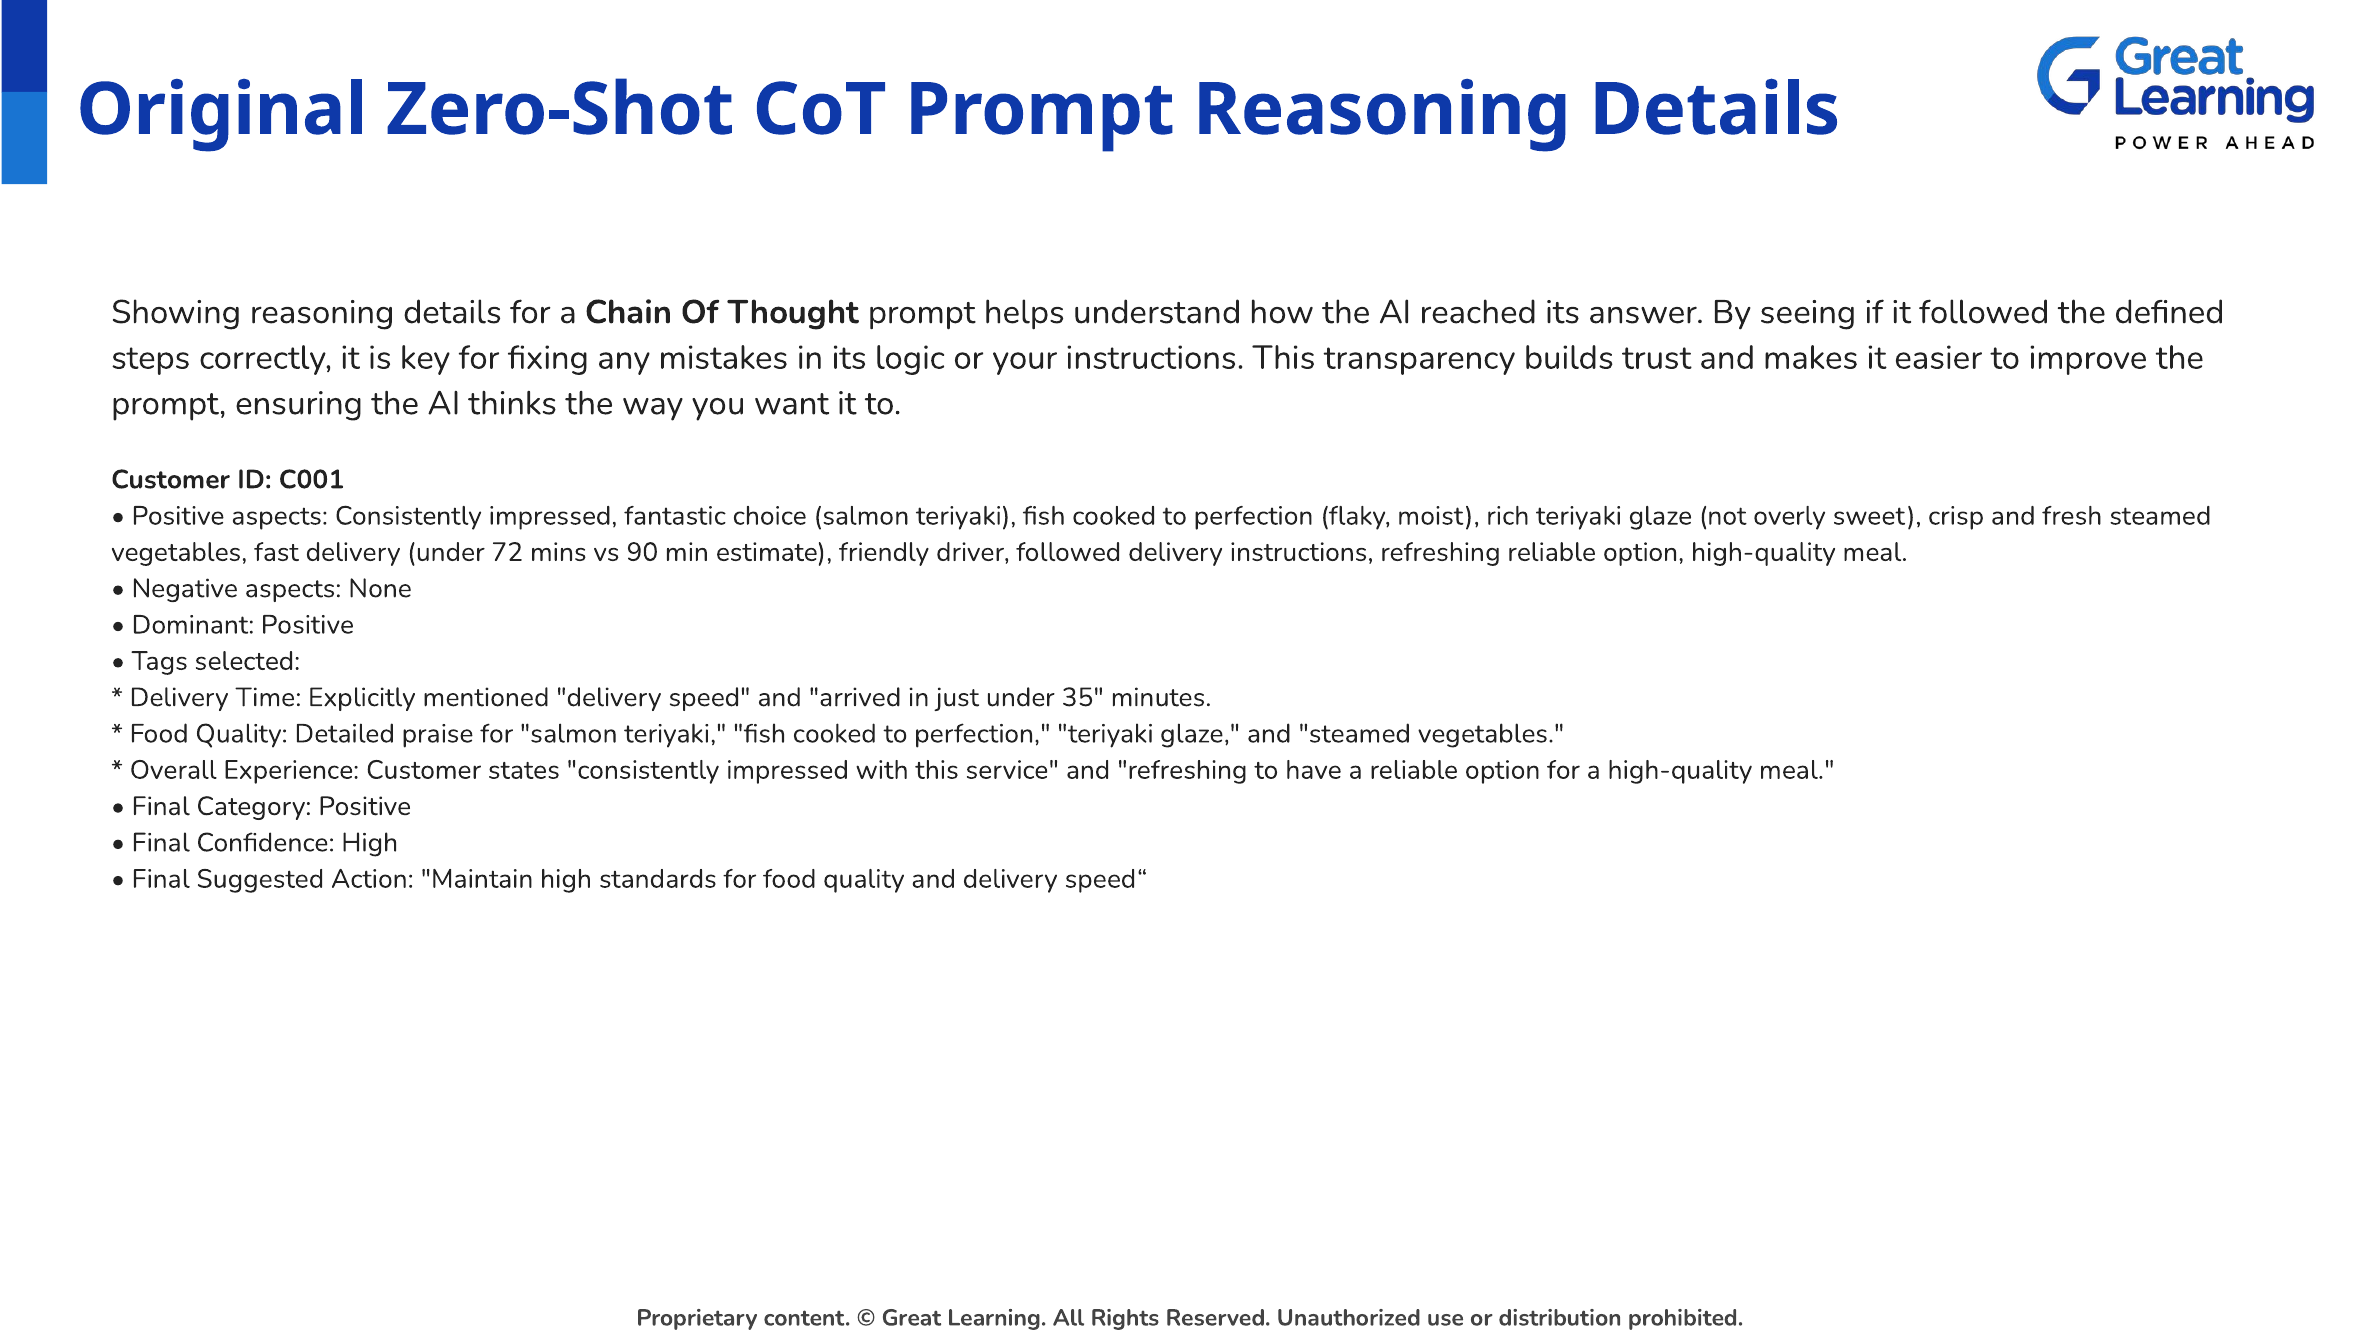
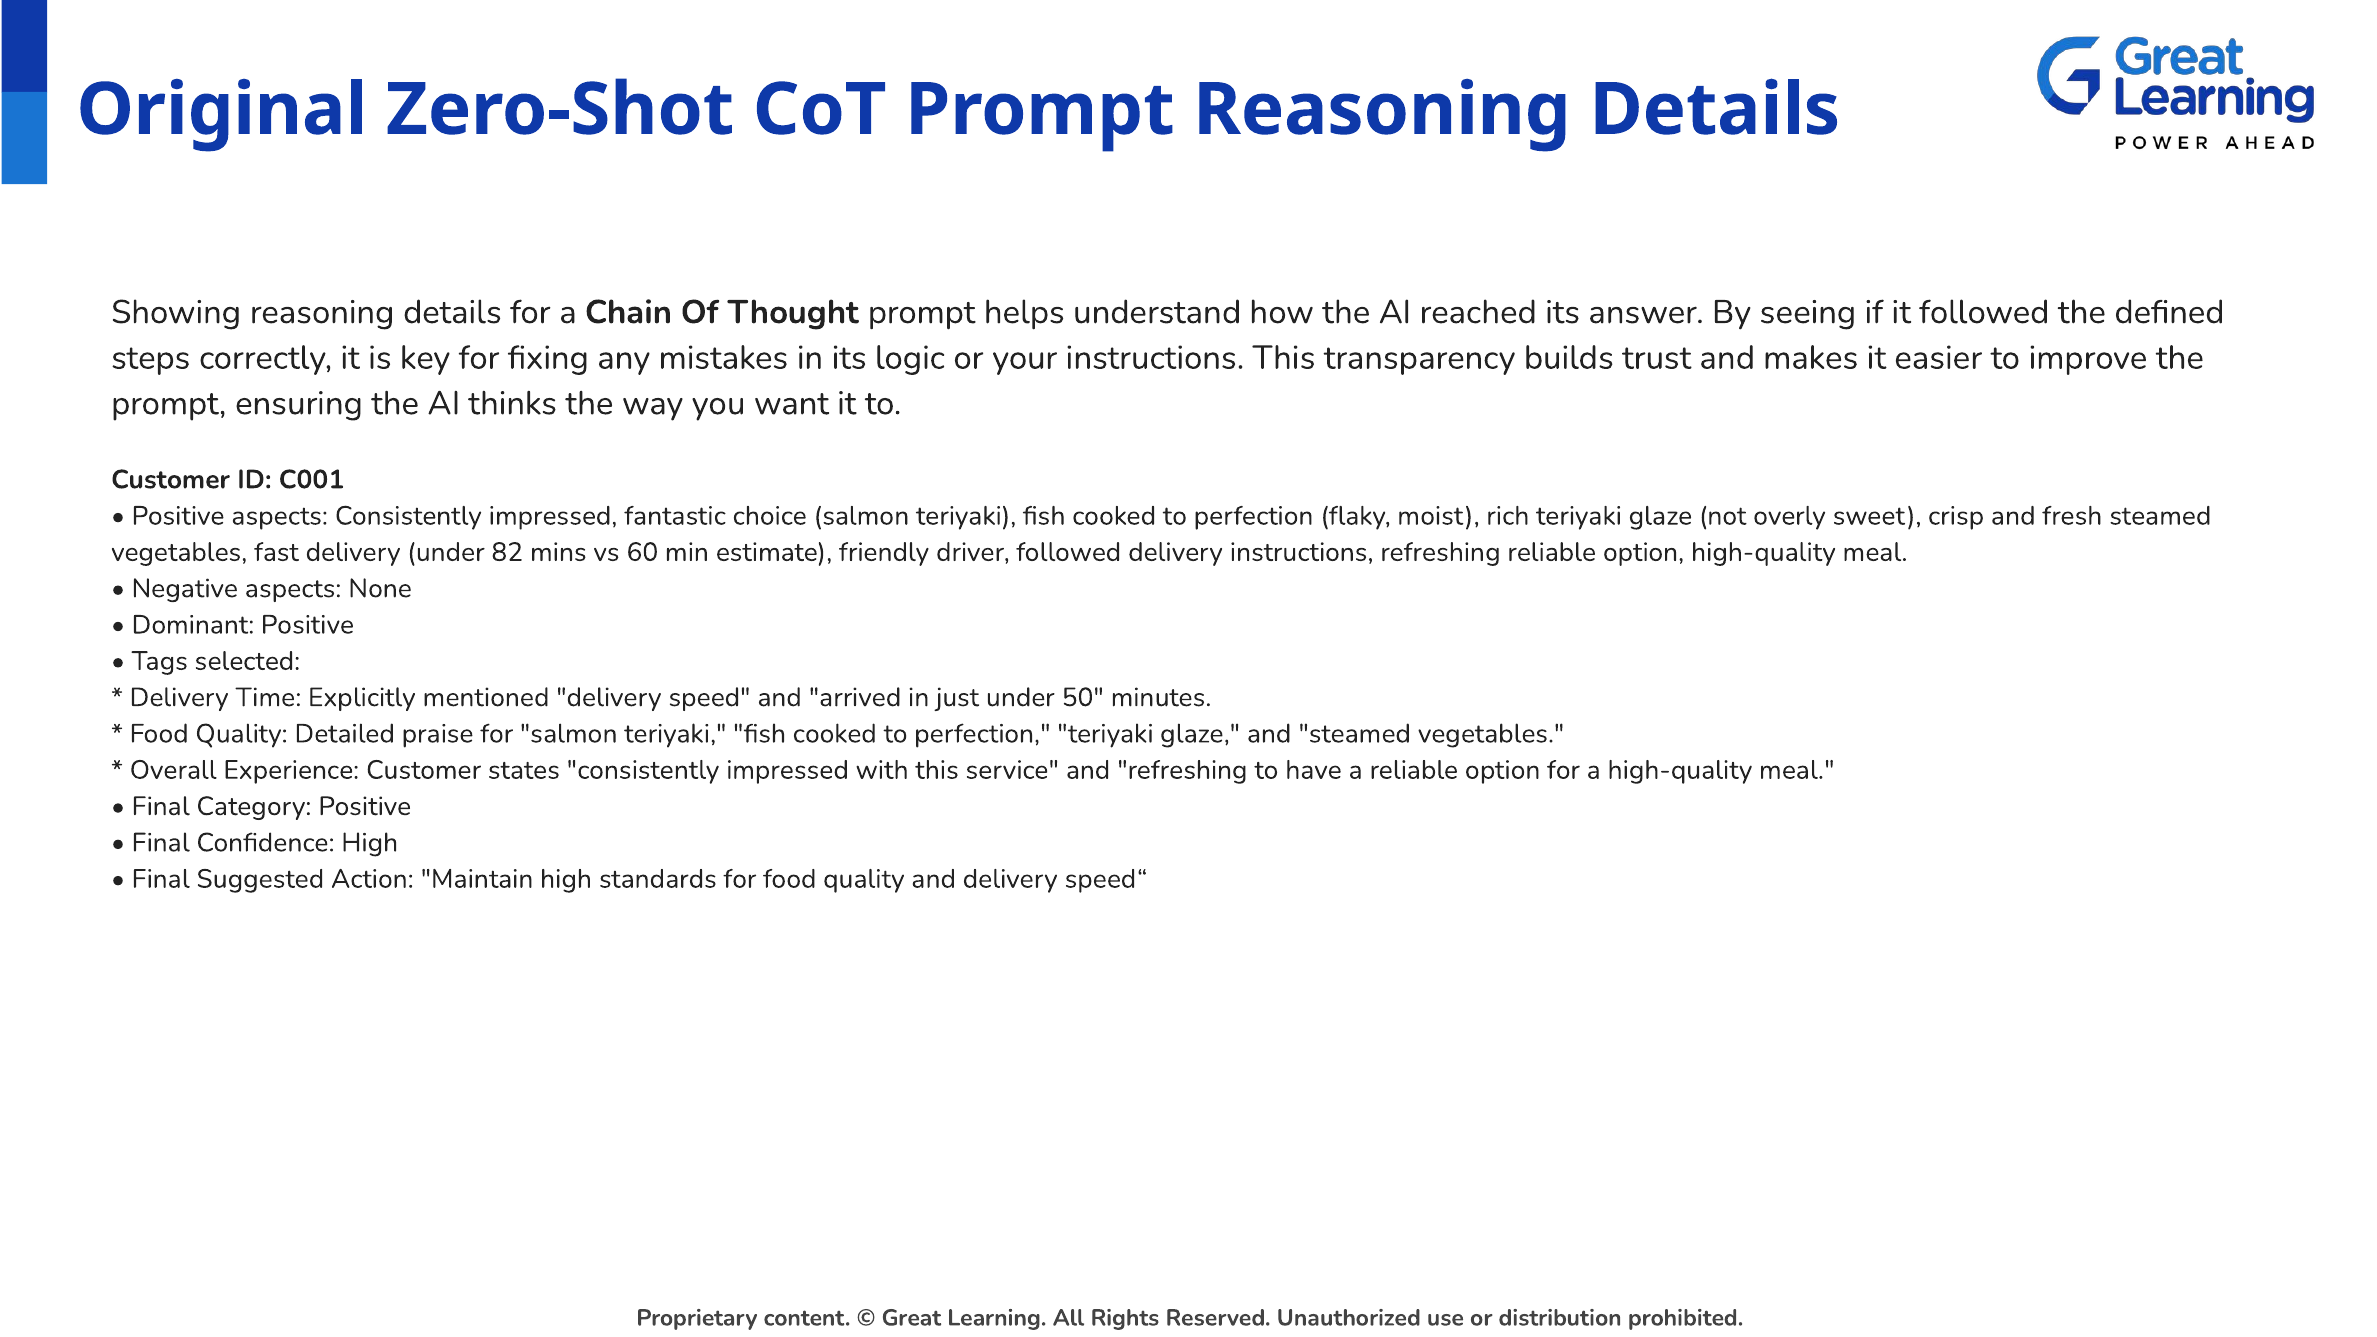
72: 72 -> 82
90: 90 -> 60
35: 35 -> 50
